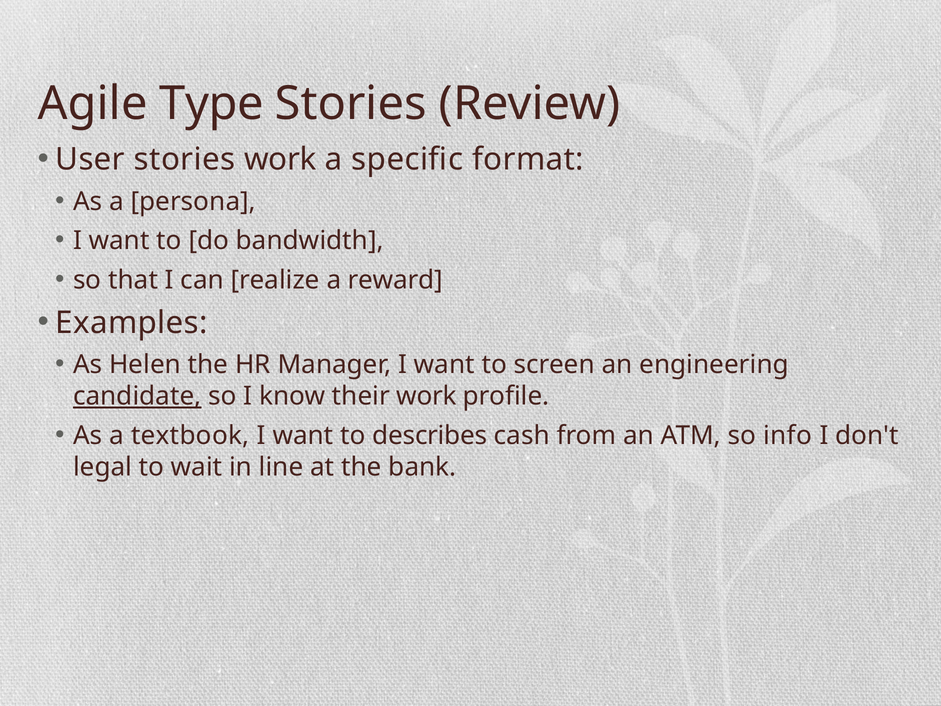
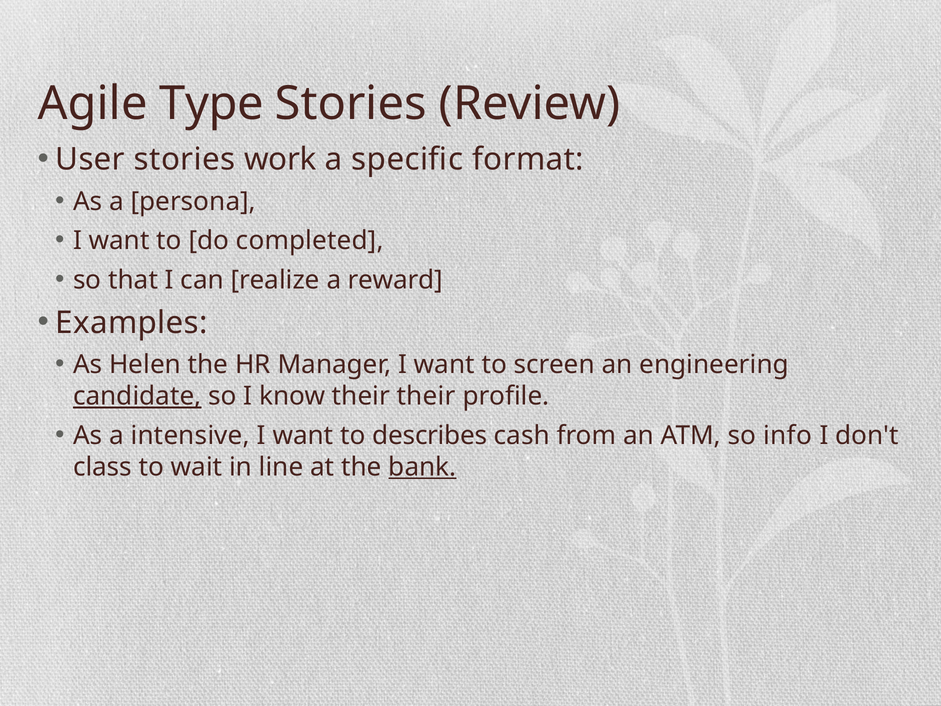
bandwidth: bandwidth -> completed
their work: work -> their
textbook: textbook -> intensive
legal: legal -> class
bank underline: none -> present
